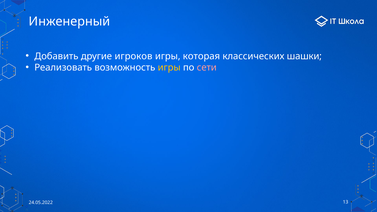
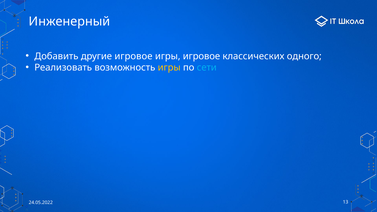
другие игроков: игроков -> игровое
игры которая: которая -> игровое
шашки: шашки -> одного
сети colour: pink -> light blue
